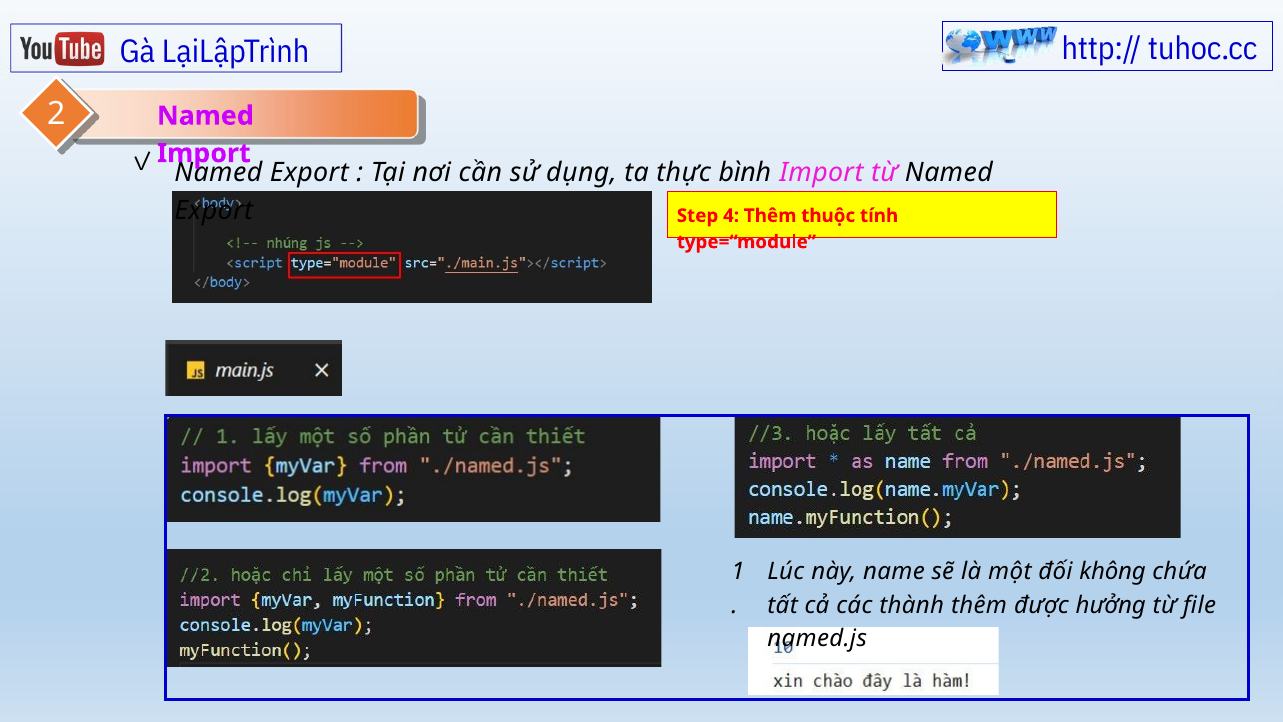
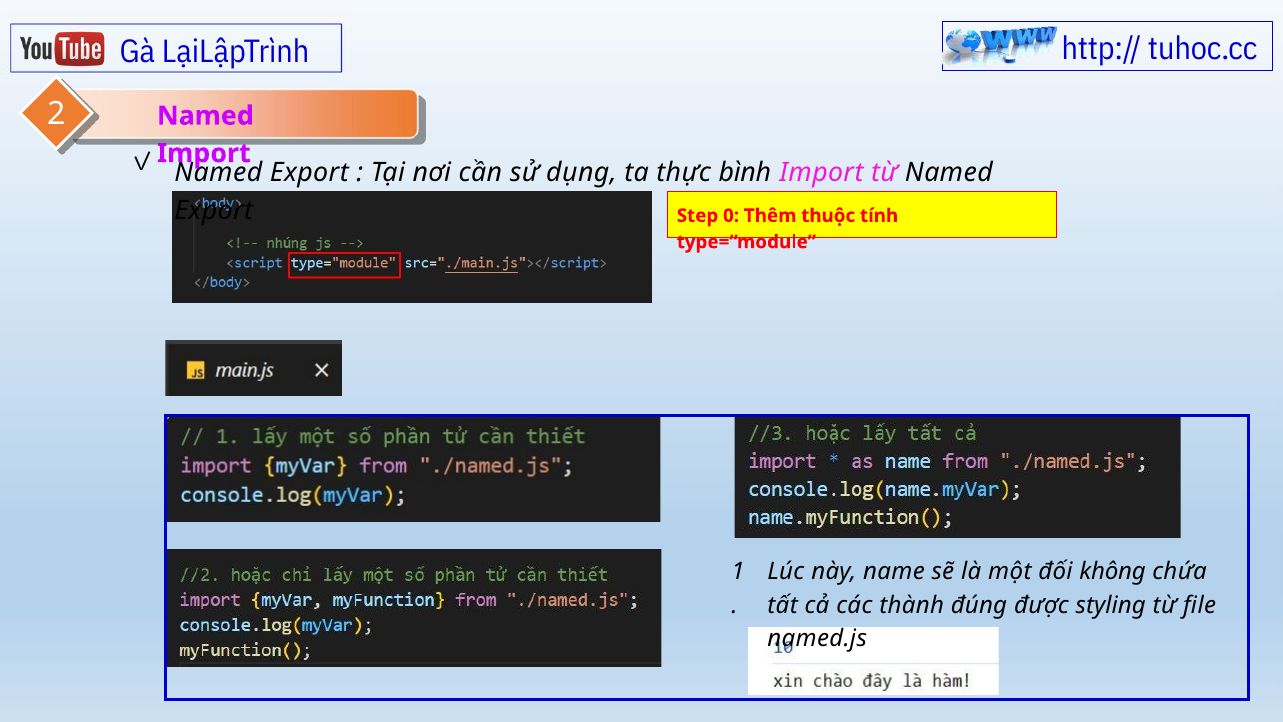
4: 4 -> 0
thành thêm: thêm -> đúng
hưởng: hưởng -> styling
